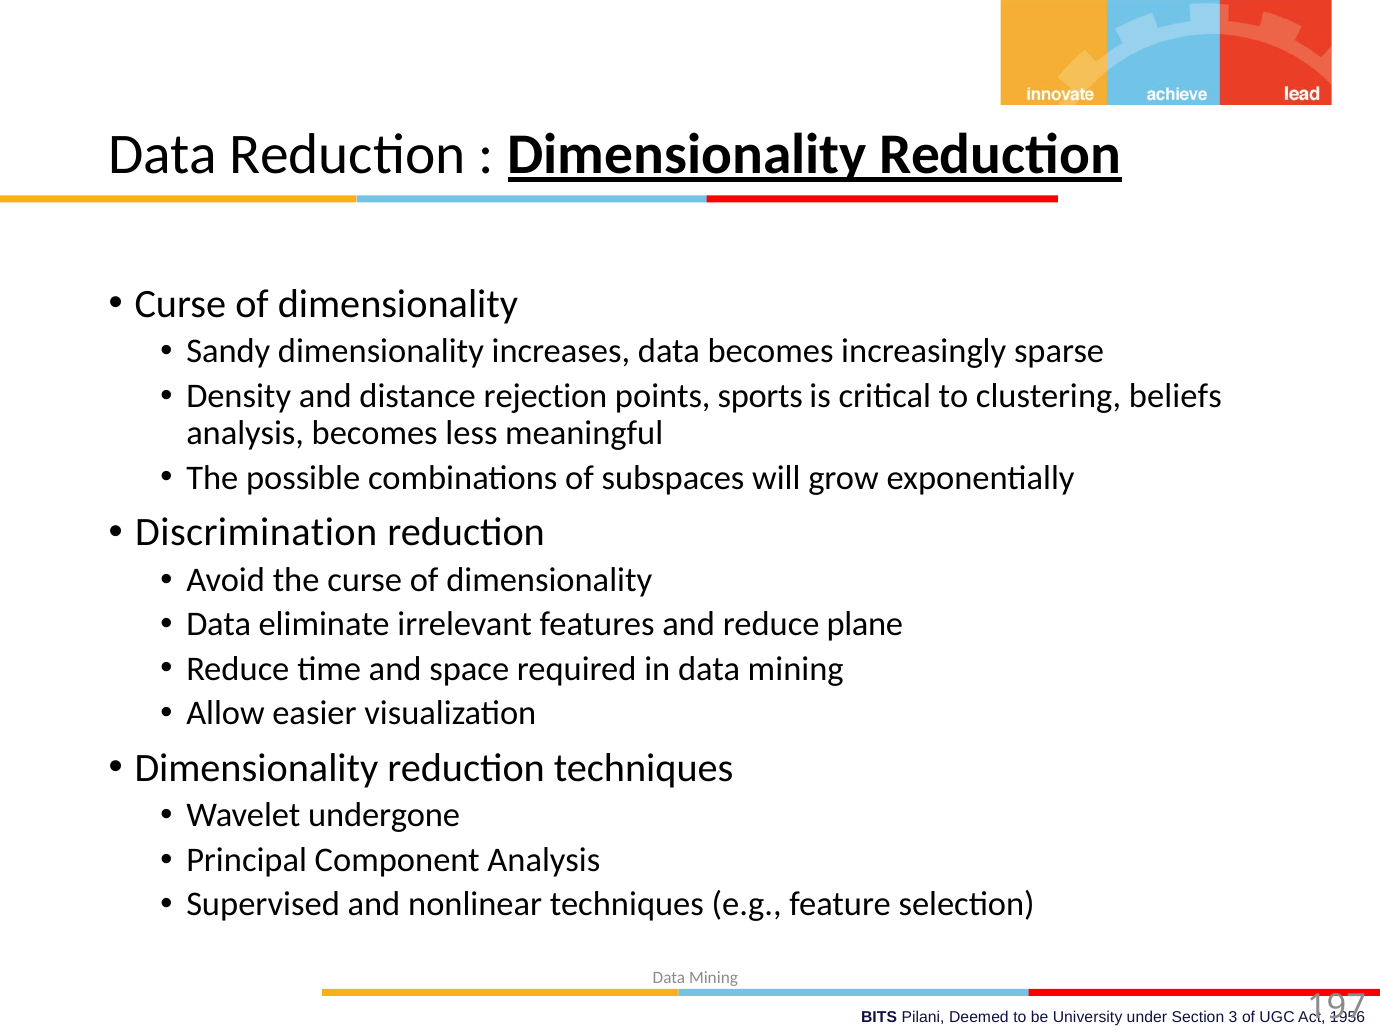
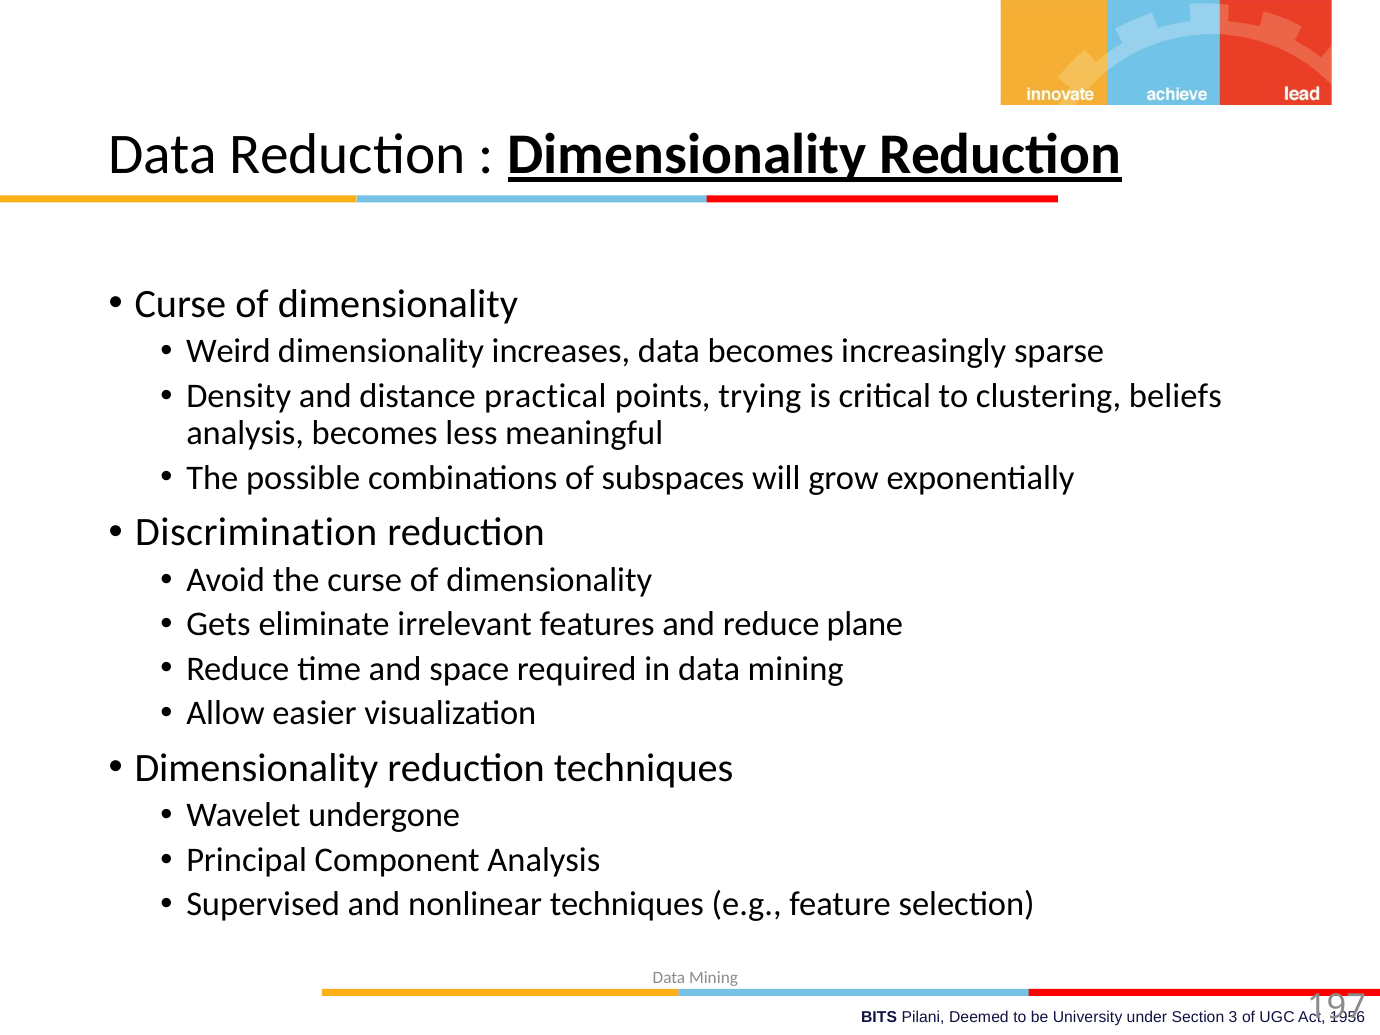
Sandy: Sandy -> Weird
rejection: rejection -> practical
sports: sports -> trying
Data at (219, 624): Data -> Gets
